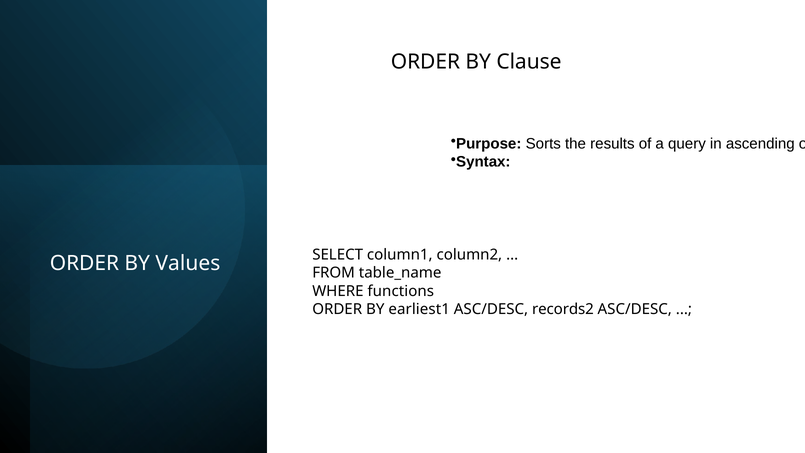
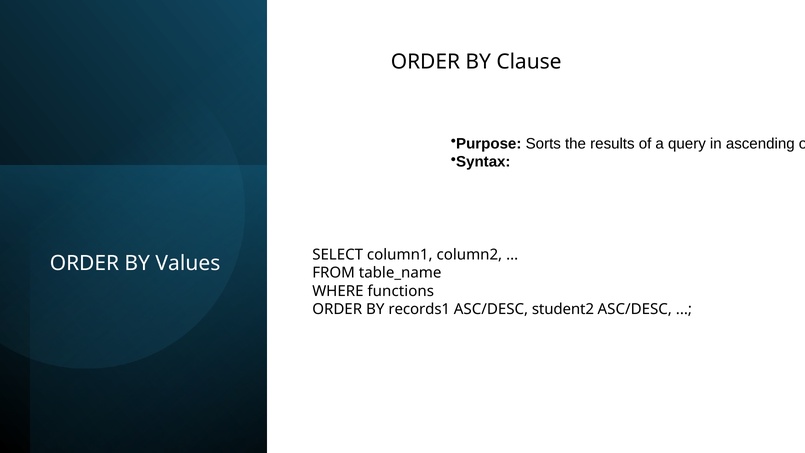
earliest1: earliest1 -> records1
records2: records2 -> student2
